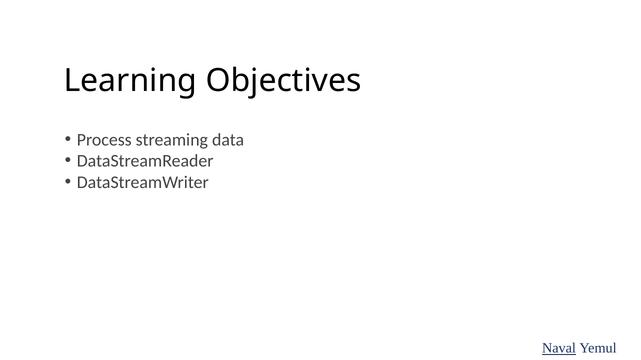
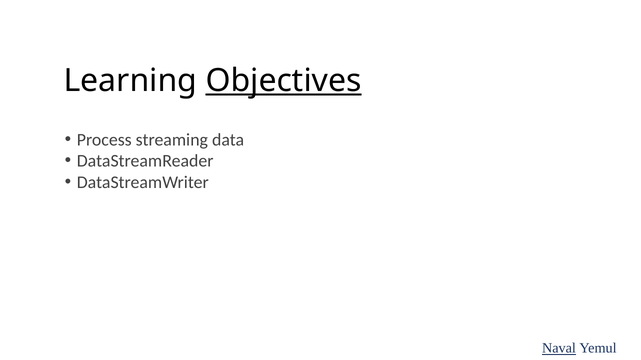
Objectives underline: none -> present
